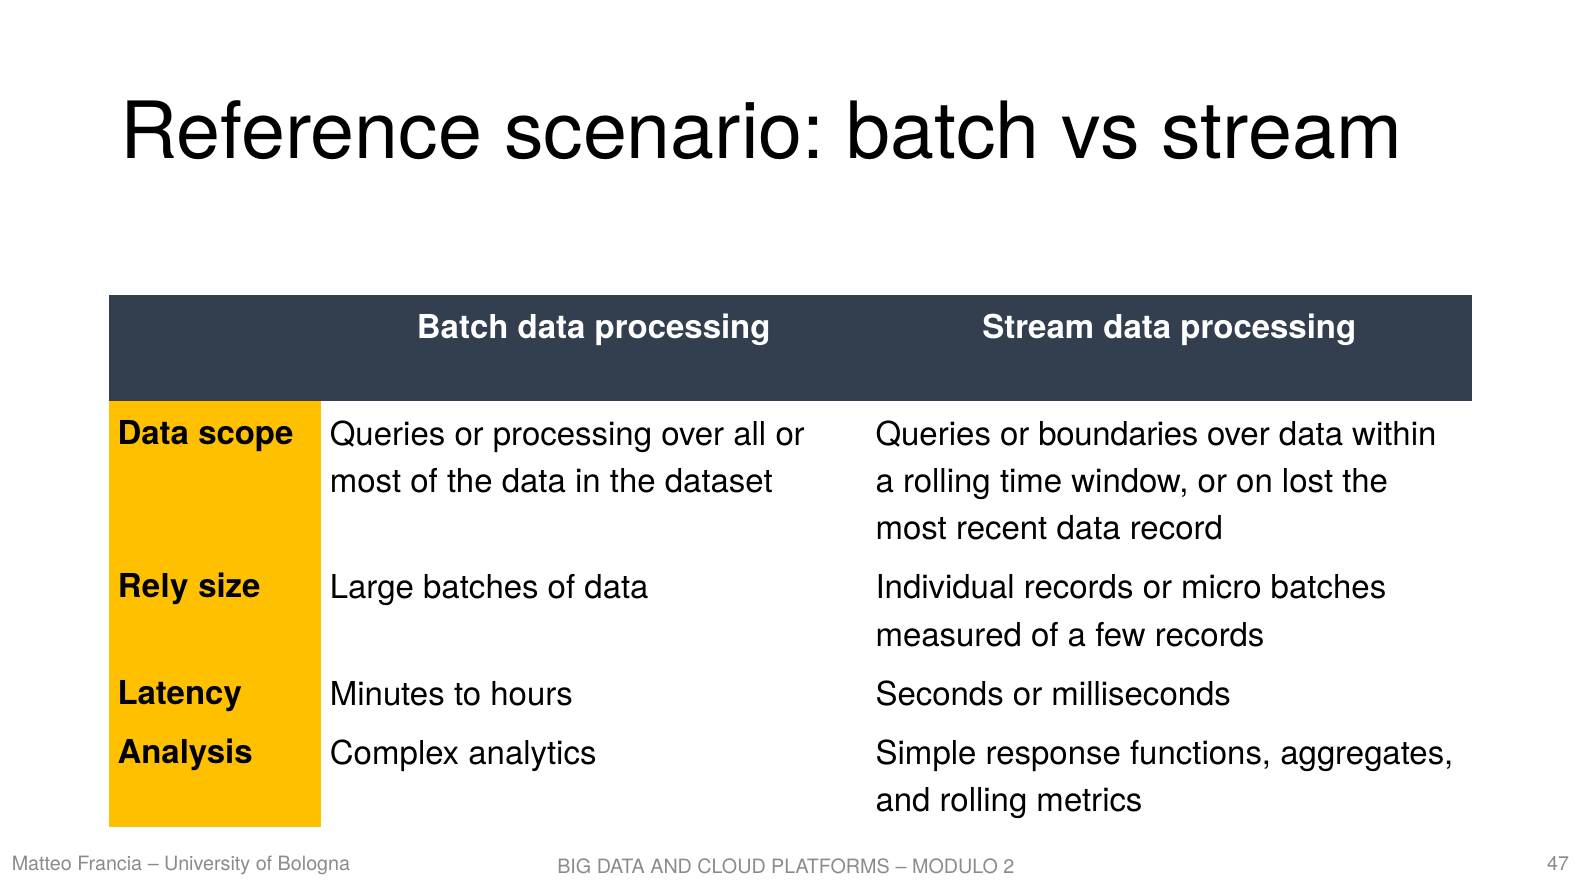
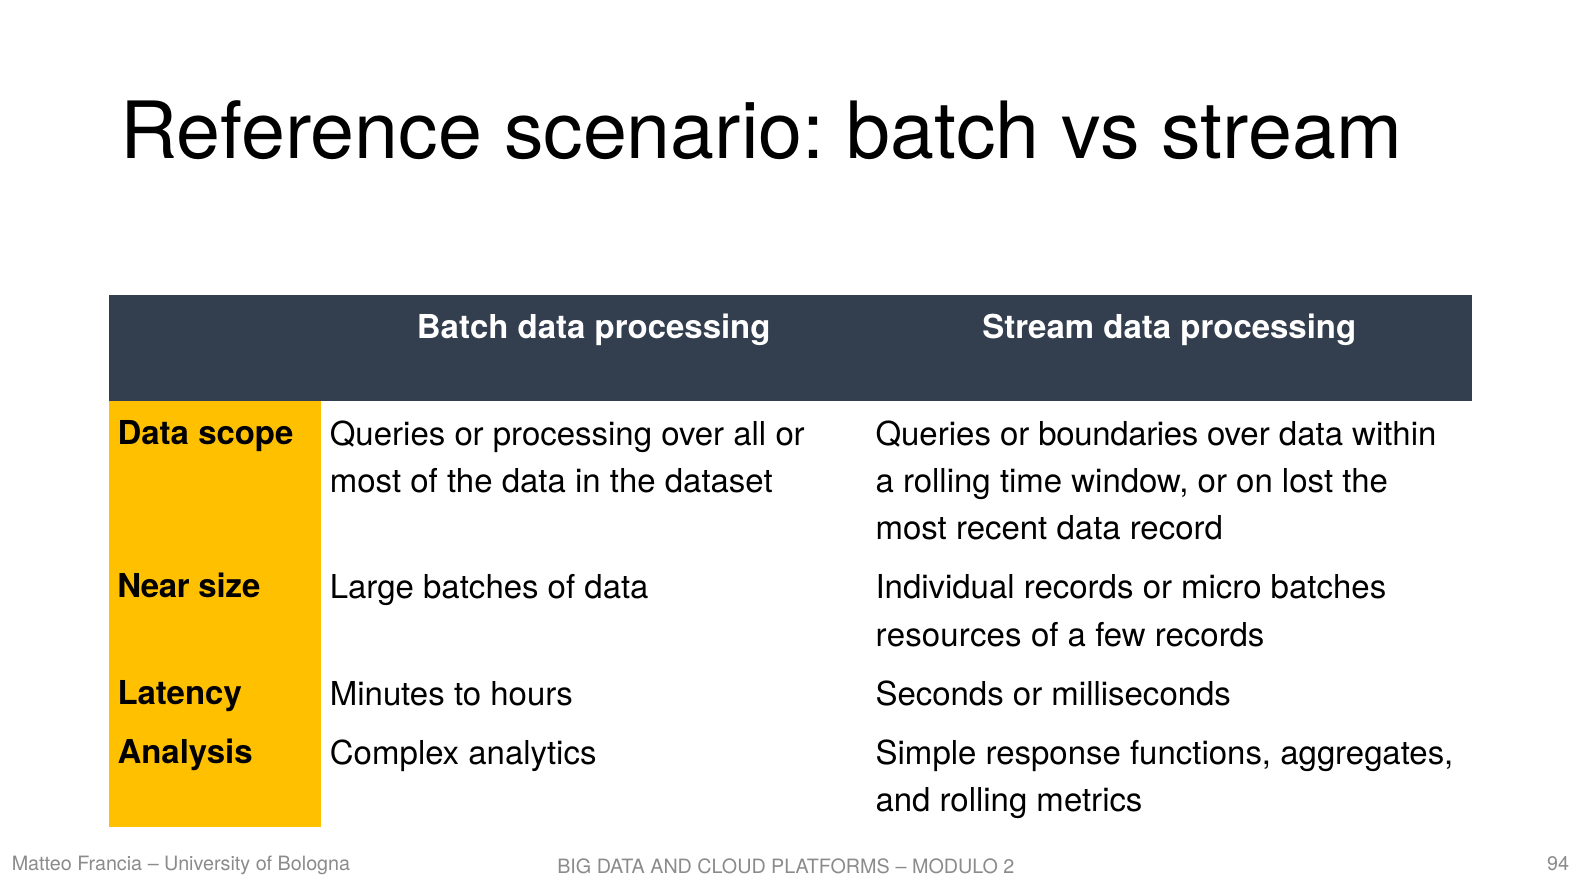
Rely: Rely -> Near
measured: measured -> resources
47: 47 -> 94
